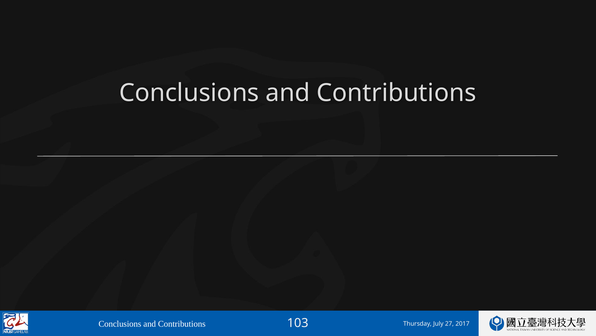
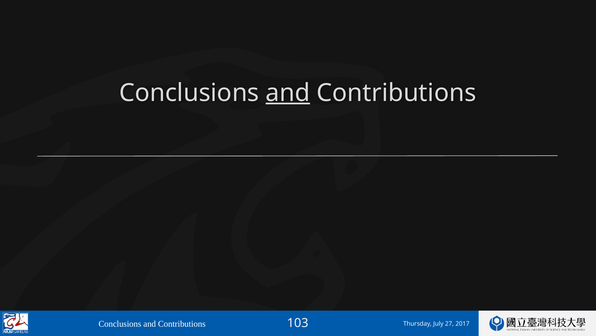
and at (288, 93) underline: none -> present
